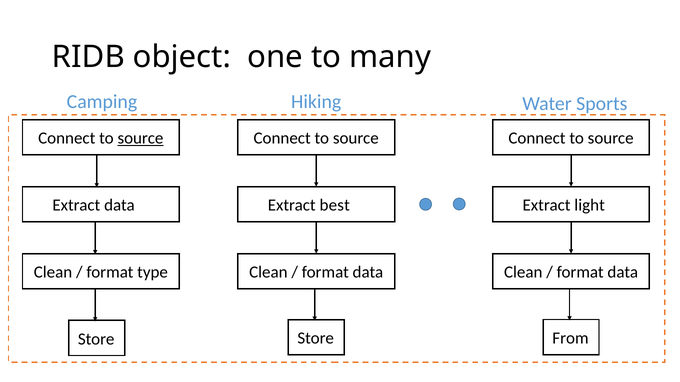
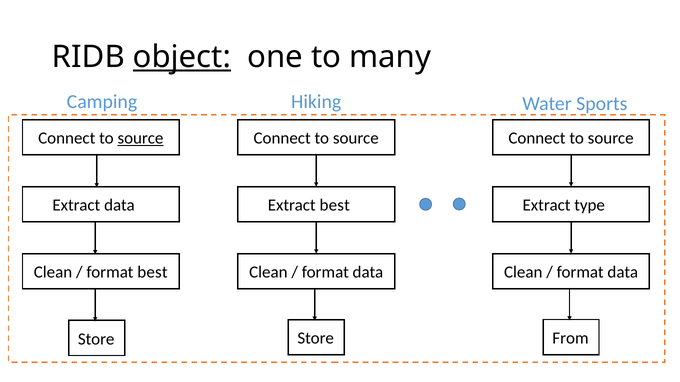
object underline: none -> present
light: light -> type
format type: type -> best
